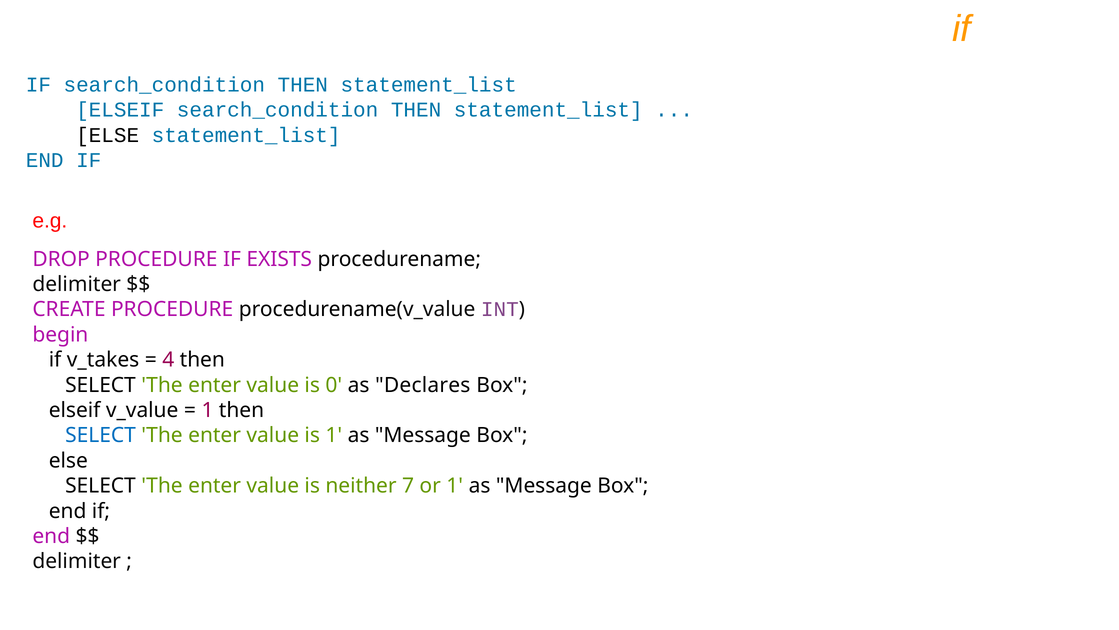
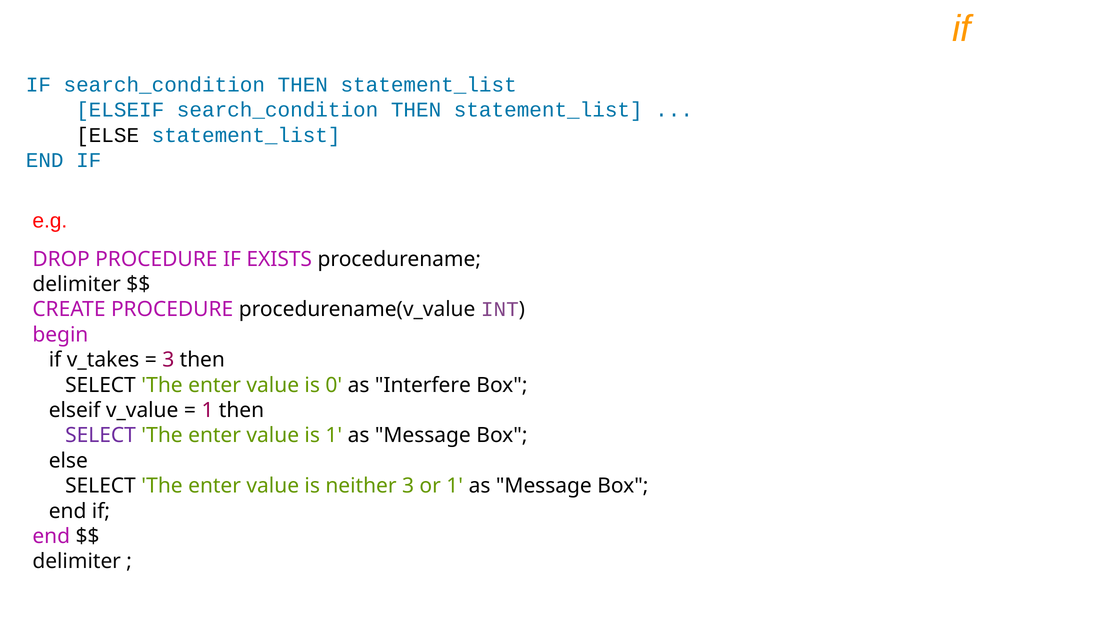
4 at (168, 360): 4 -> 3
Declares: Declares -> Interfere
SELECT at (100, 435) colour: blue -> purple
neither 7: 7 -> 3
